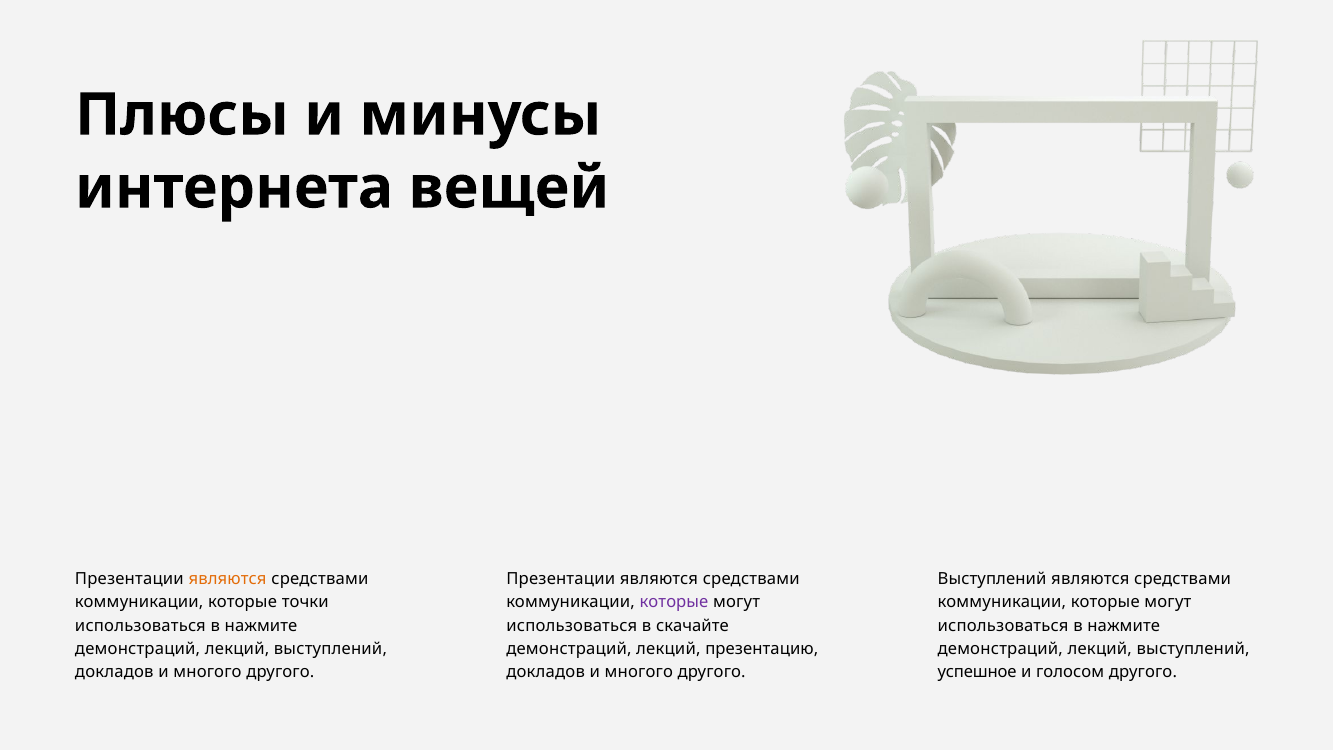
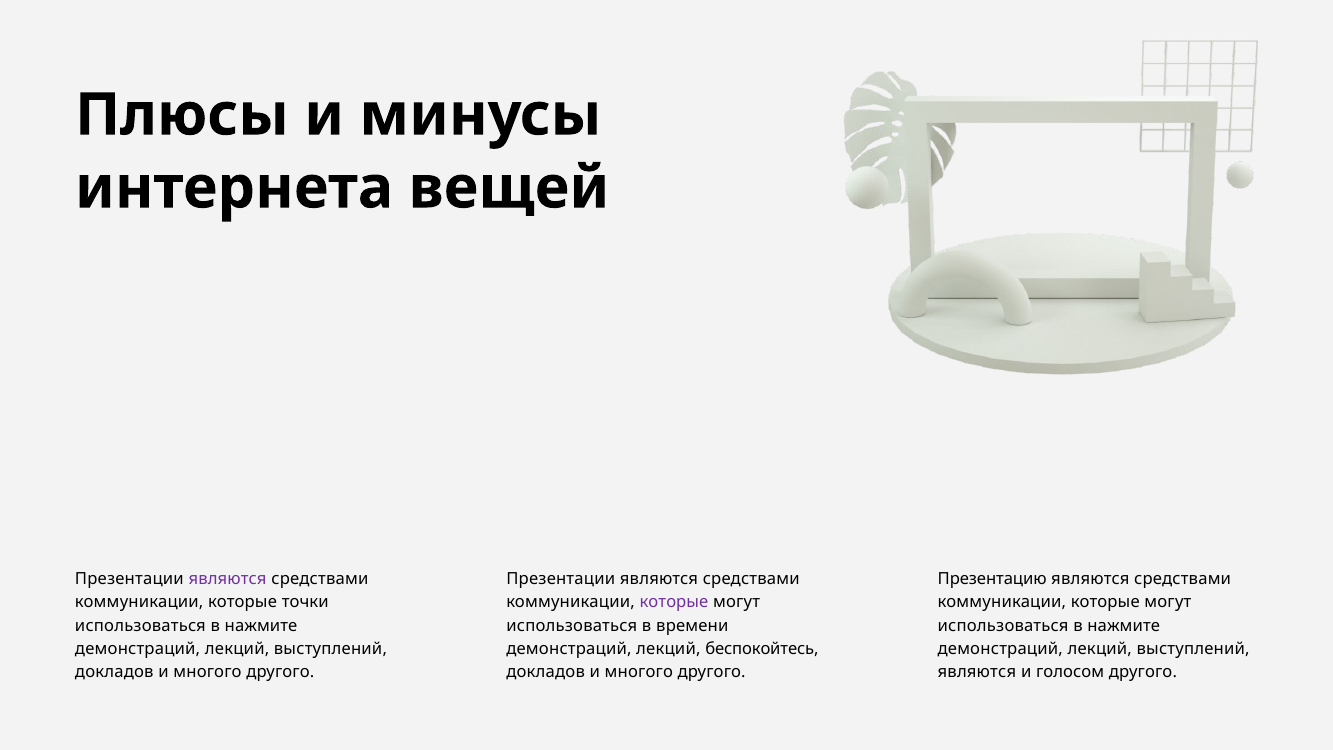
являются at (228, 579) colour: orange -> purple
Выступлений at (992, 579): Выступлений -> Презентацию
скачайте: скачайте -> времени
презентацию: презентацию -> беспокойтесь
успешное at (977, 672): успешное -> являются
